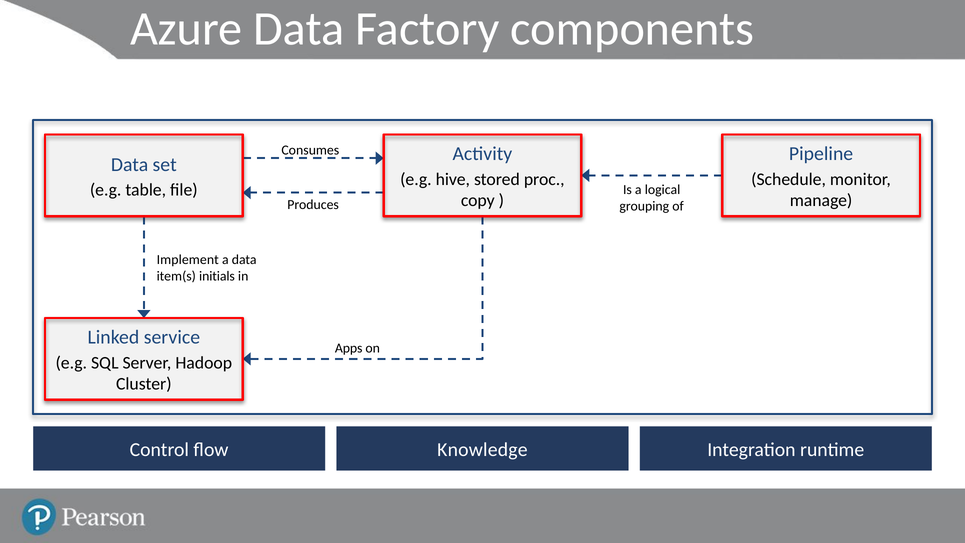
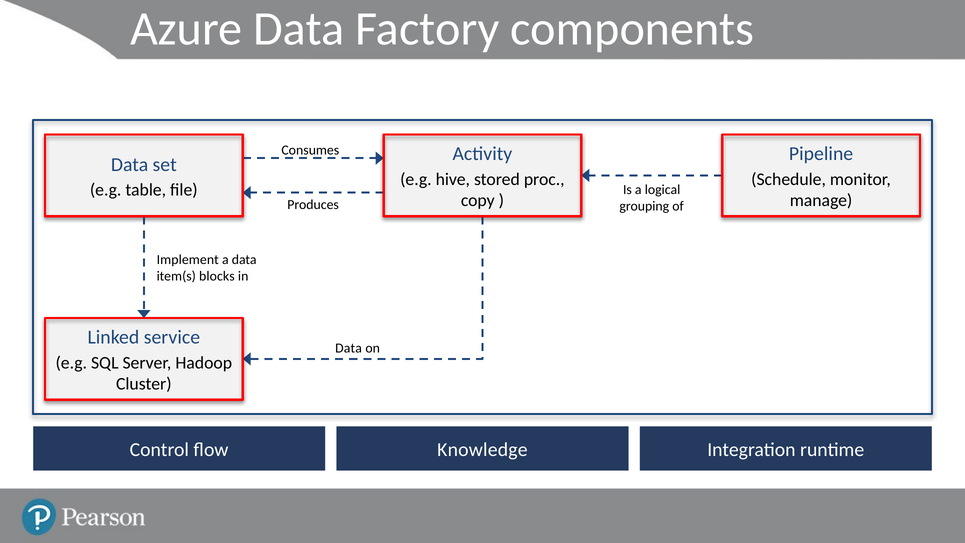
initials: initials -> blocks
Apps at (349, 348): Apps -> Data
